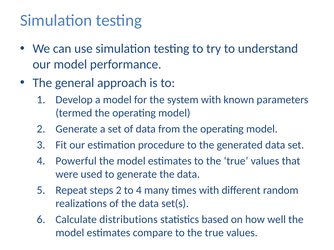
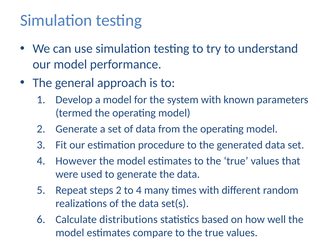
Powerful: Powerful -> However
